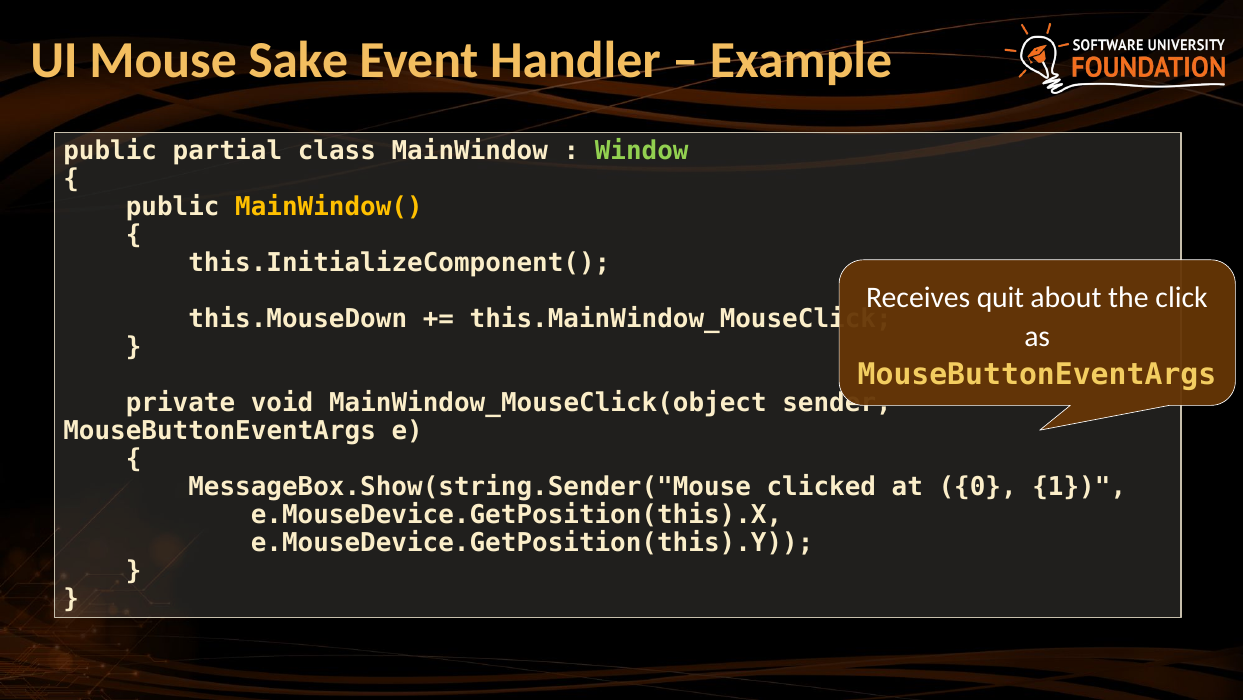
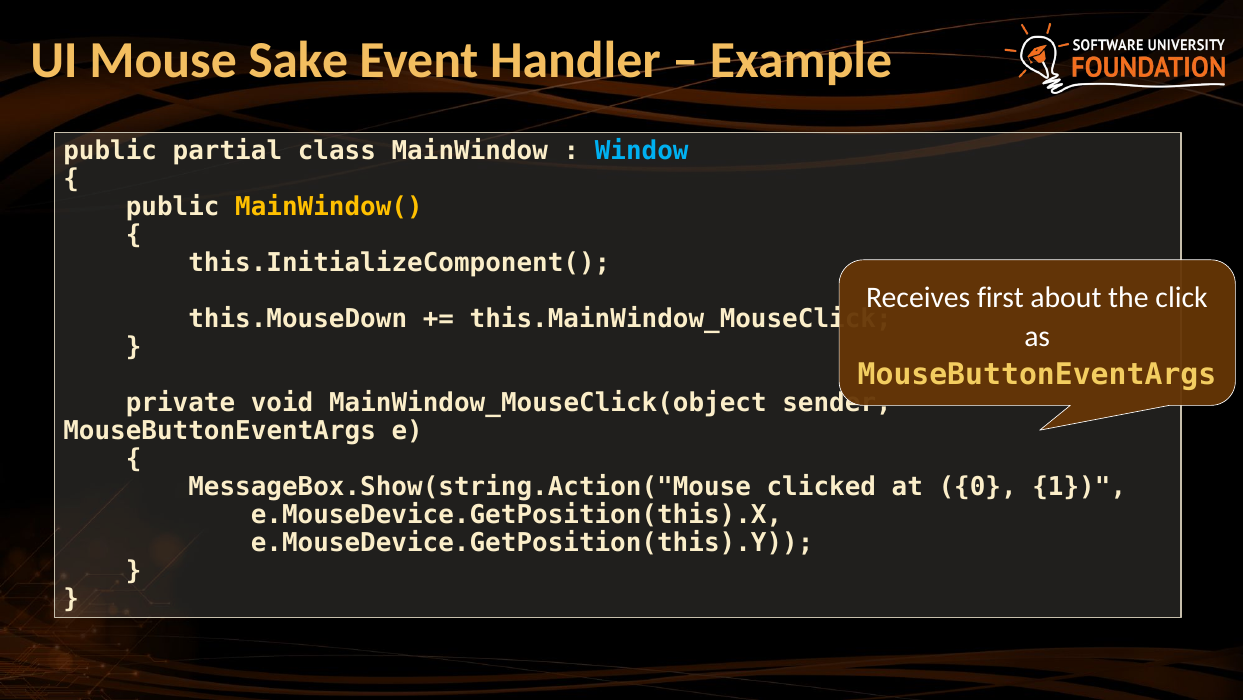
Window colour: light green -> light blue
quit: quit -> first
MessageBox.Show(string.Sender("Mouse: MessageBox.Show(string.Sender("Mouse -> MessageBox.Show(string.Action("Mouse
